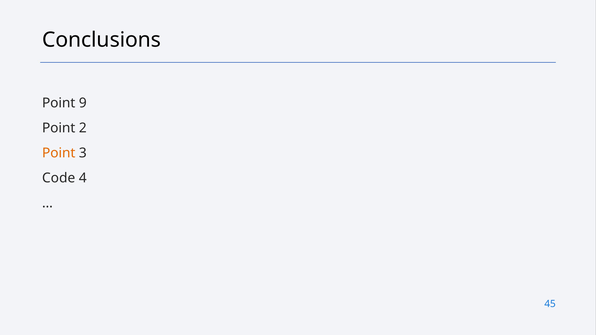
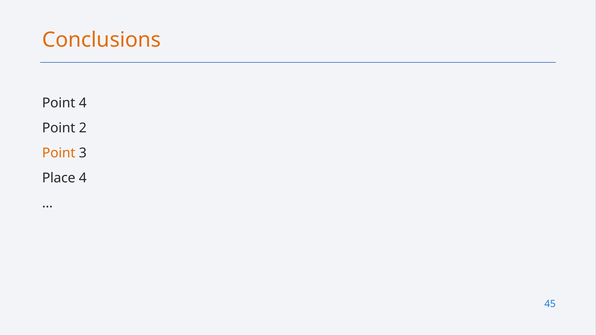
Conclusions colour: black -> orange
Point 9: 9 -> 4
Code: Code -> Place
